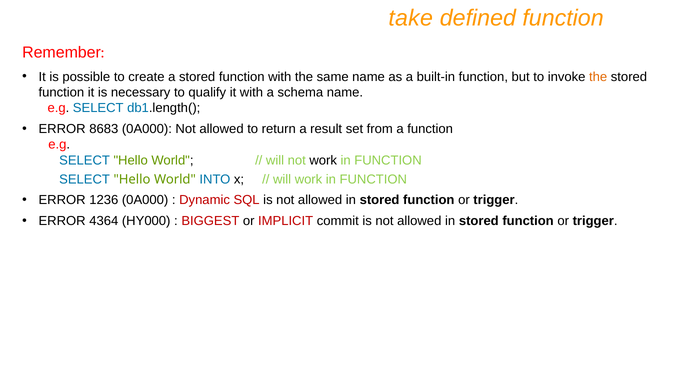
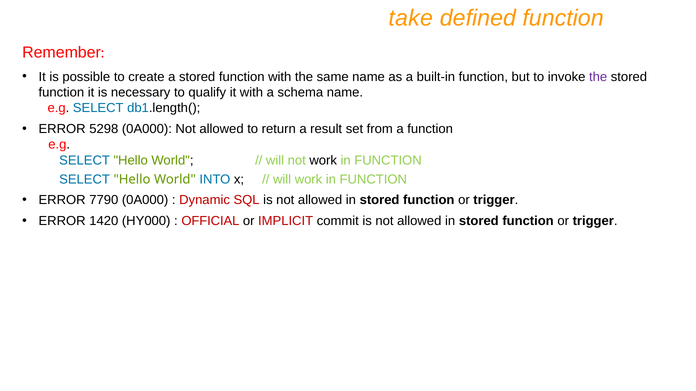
the at (598, 77) colour: orange -> purple
8683: 8683 -> 5298
1236: 1236 -> 7790
4364: 4364 -> 1420
BIGGEST: BIGGEST -> OFFICIAL
